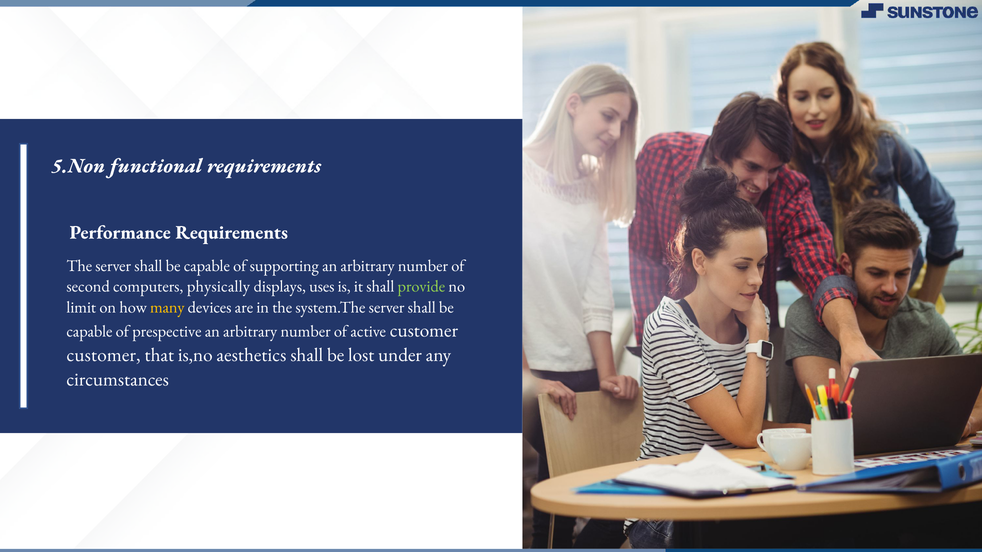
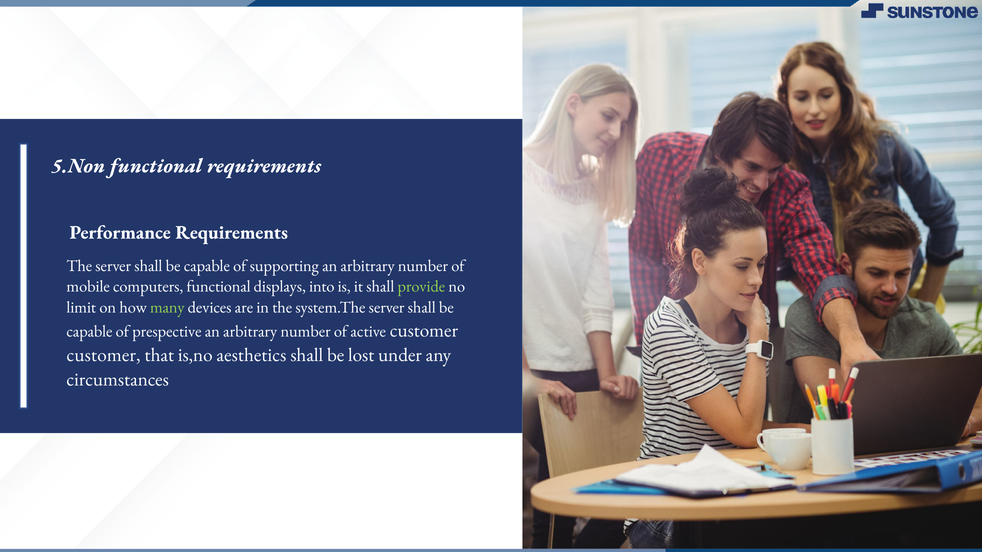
second: second -> mobile
computers physically: physically -> functional
uses: uses -> into
many colour: yellow -> light green
